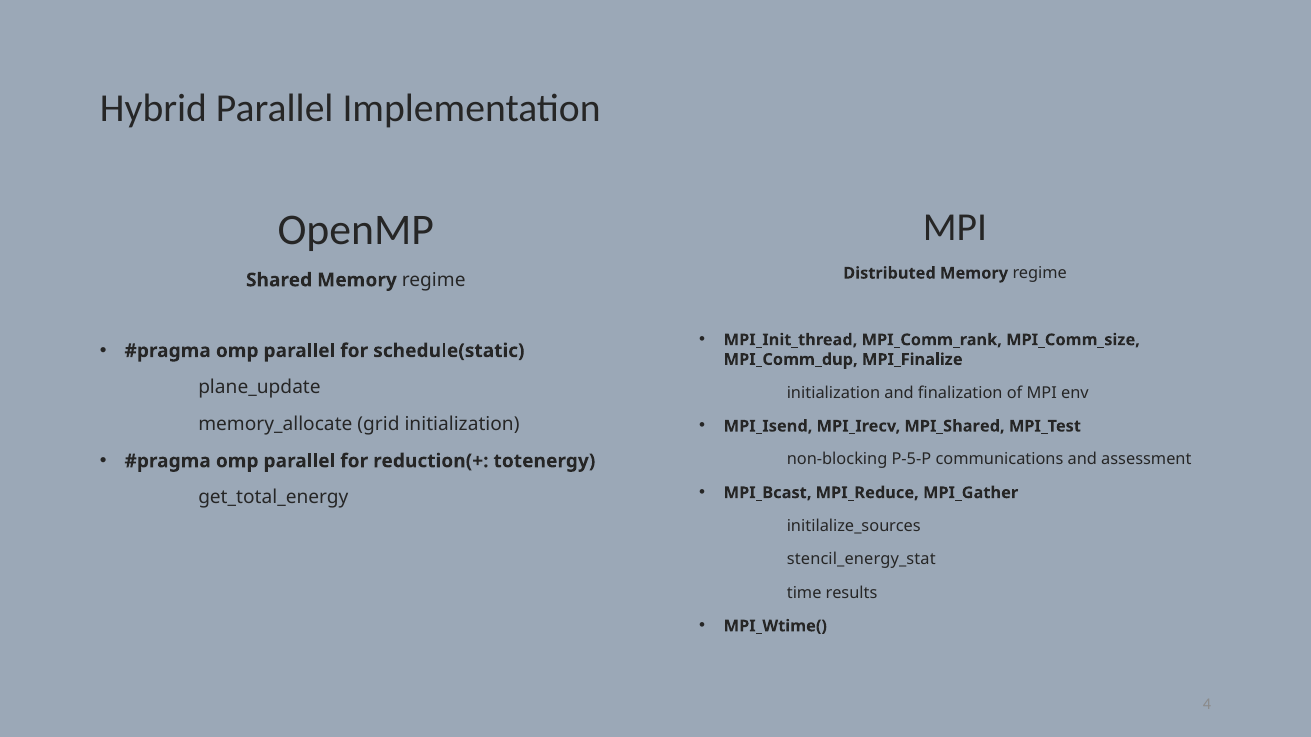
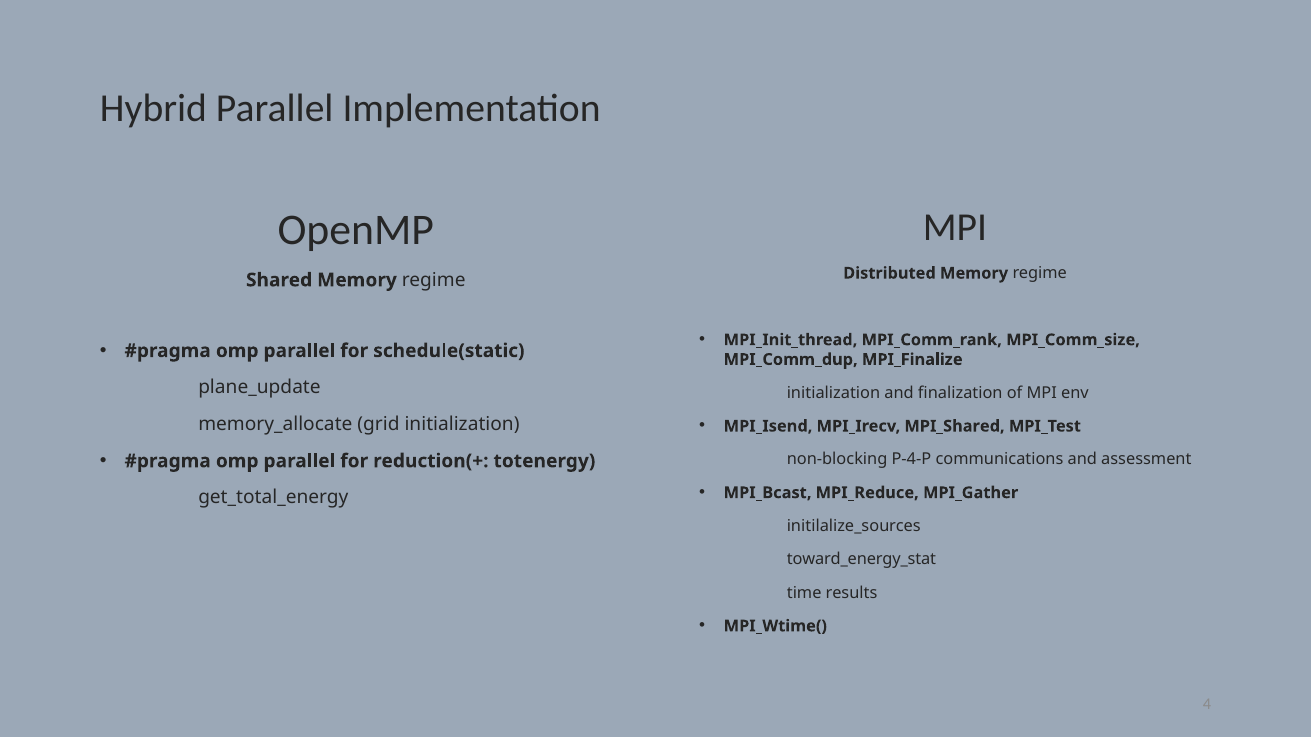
P-5-P: P-5-P -> P-4-P
stencil_energy_stat: stencil_energy_stat -> toward_energy_stat
